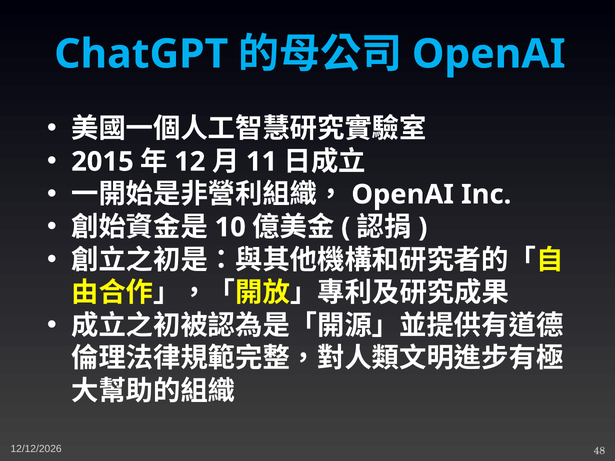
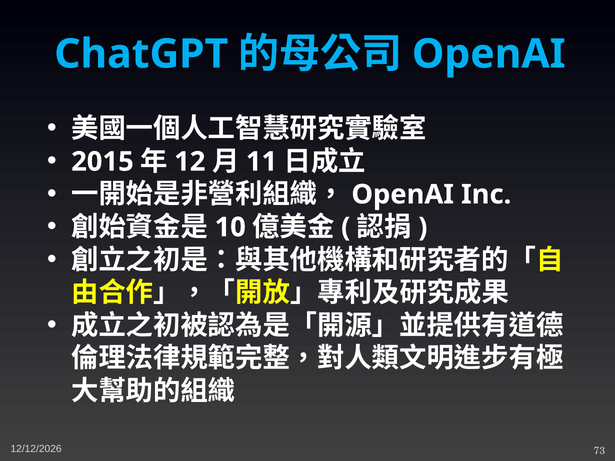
48: 48 -> 73
